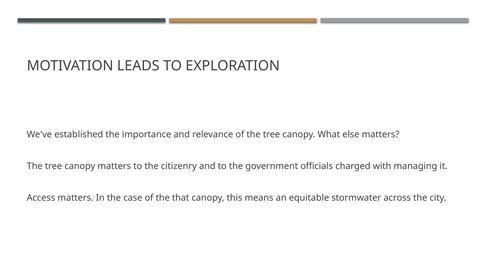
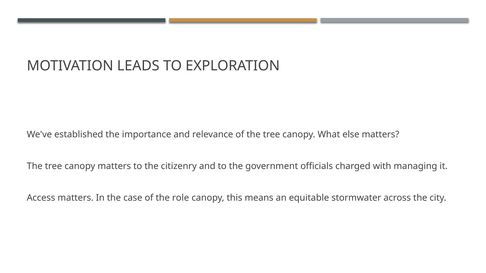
that: that -> role
